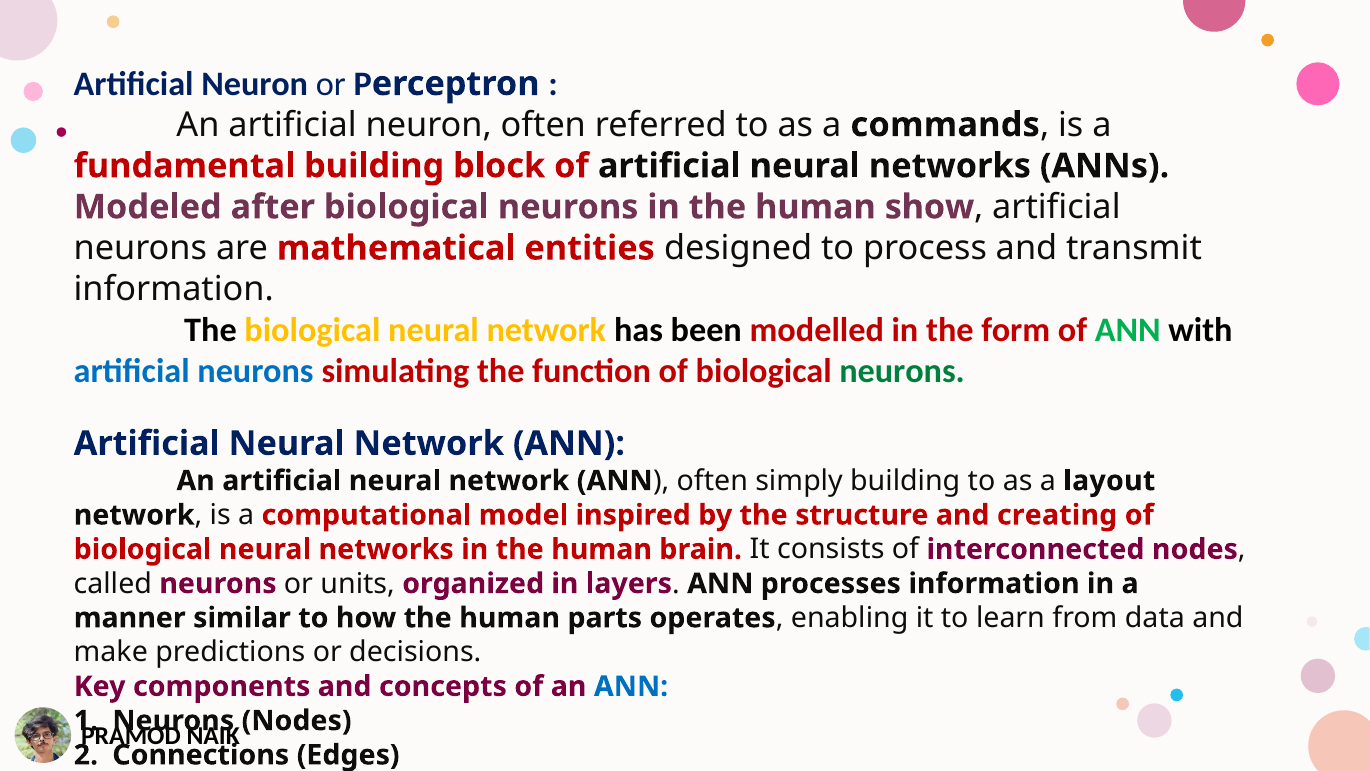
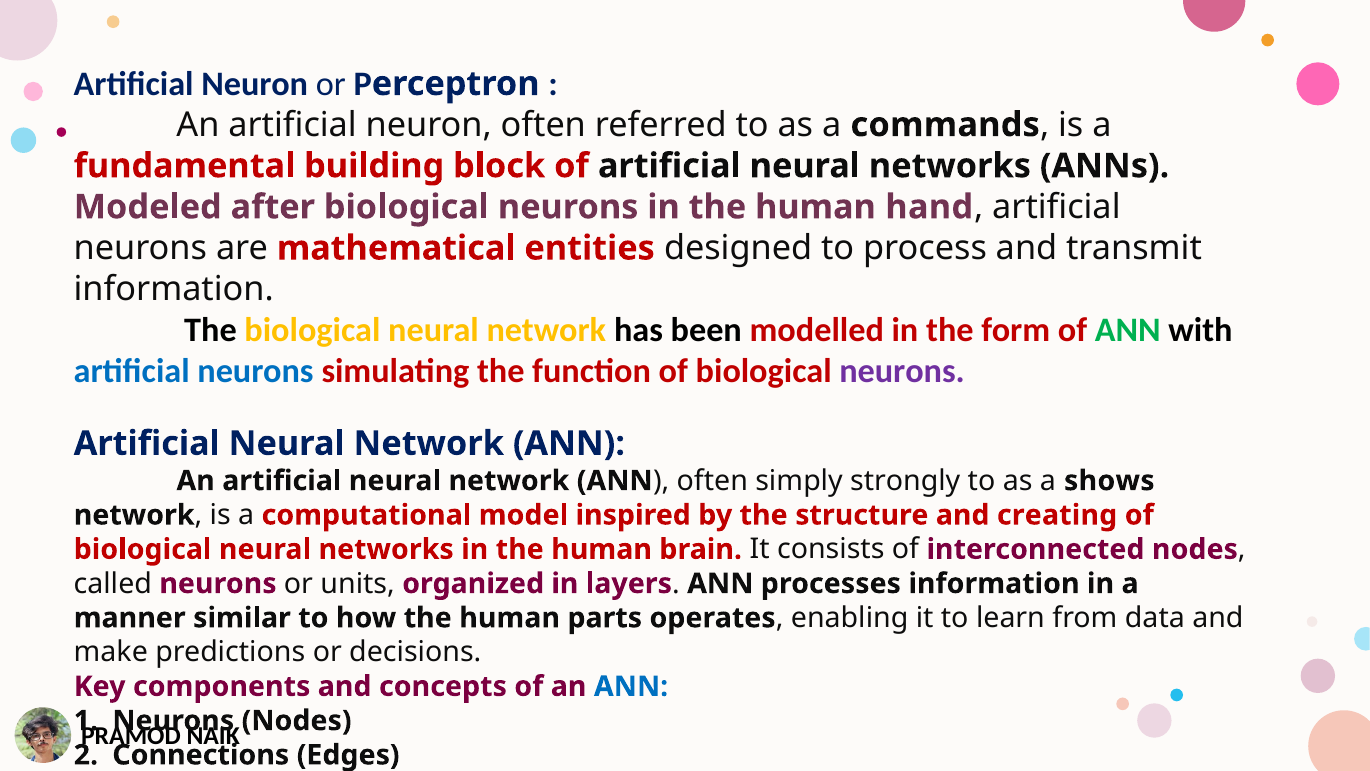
show: show -> hand
neurons at (902, 371) colour: green -> purple
simply building: building -> strongly
layout: layout -> shows
